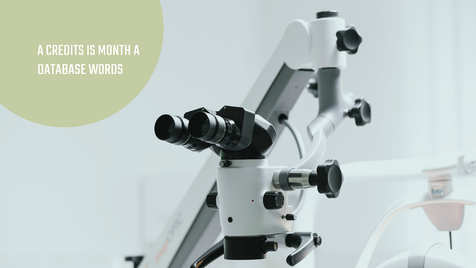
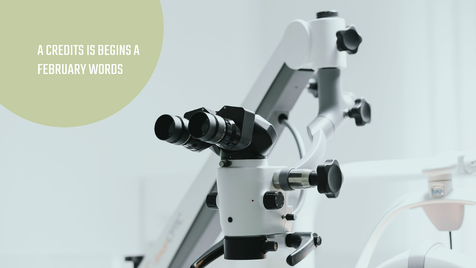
MONTH: MONTH -> BEGINS
DATABASE: DATABASE -> FEBRUARY
